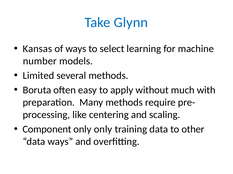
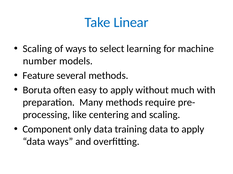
Glynn: Glynn -> Linear
Kansas at (37, 49): Kansas -> Scaling
Limited: Limited -> Feature
only only: only -> data
data to other: other -> apply
